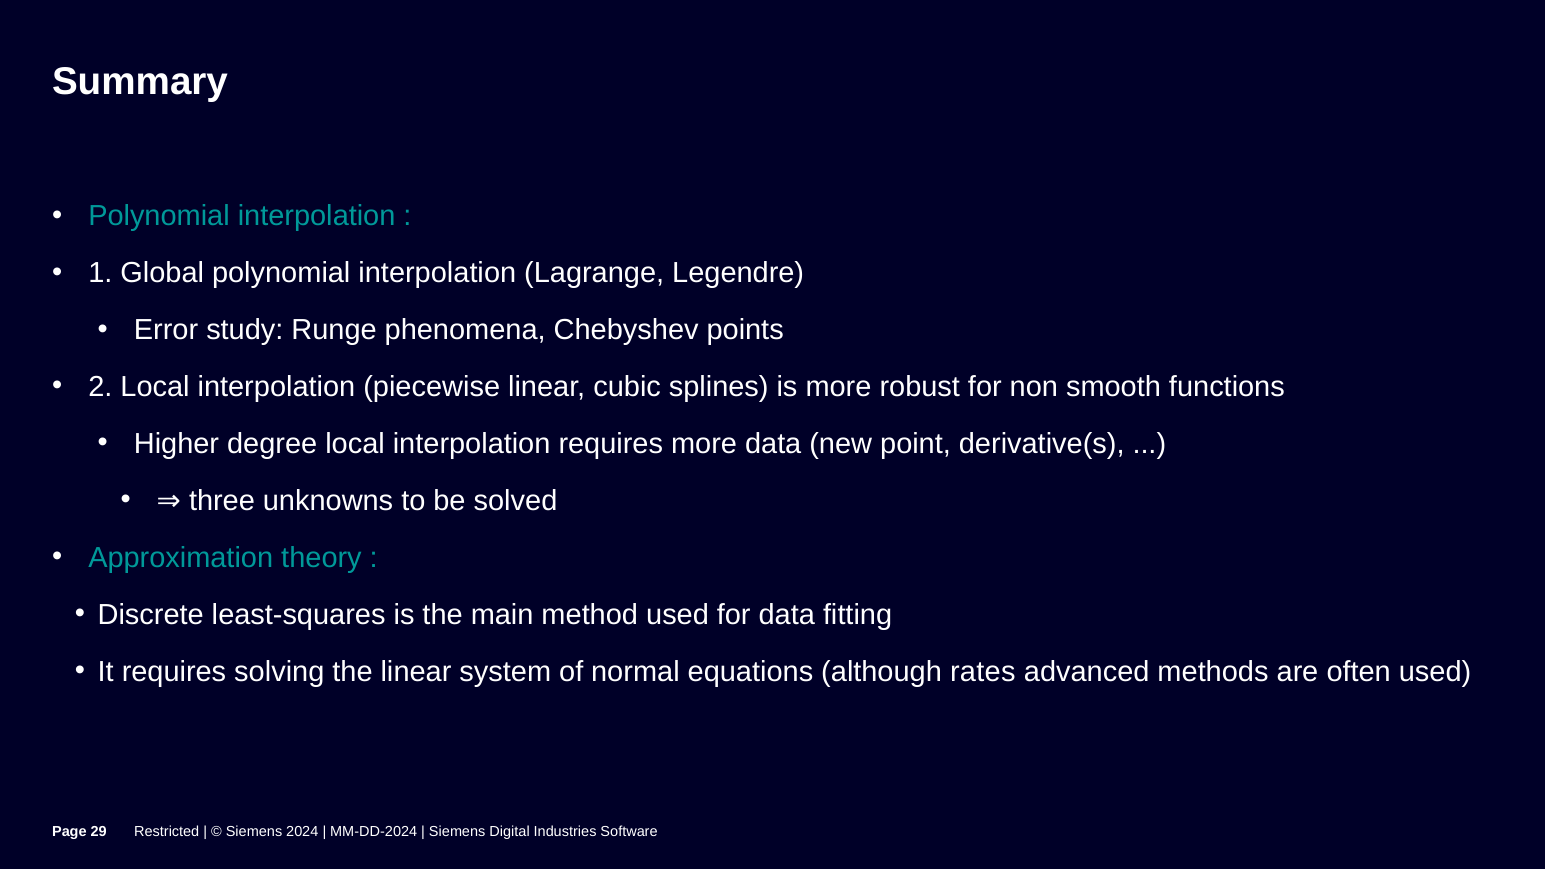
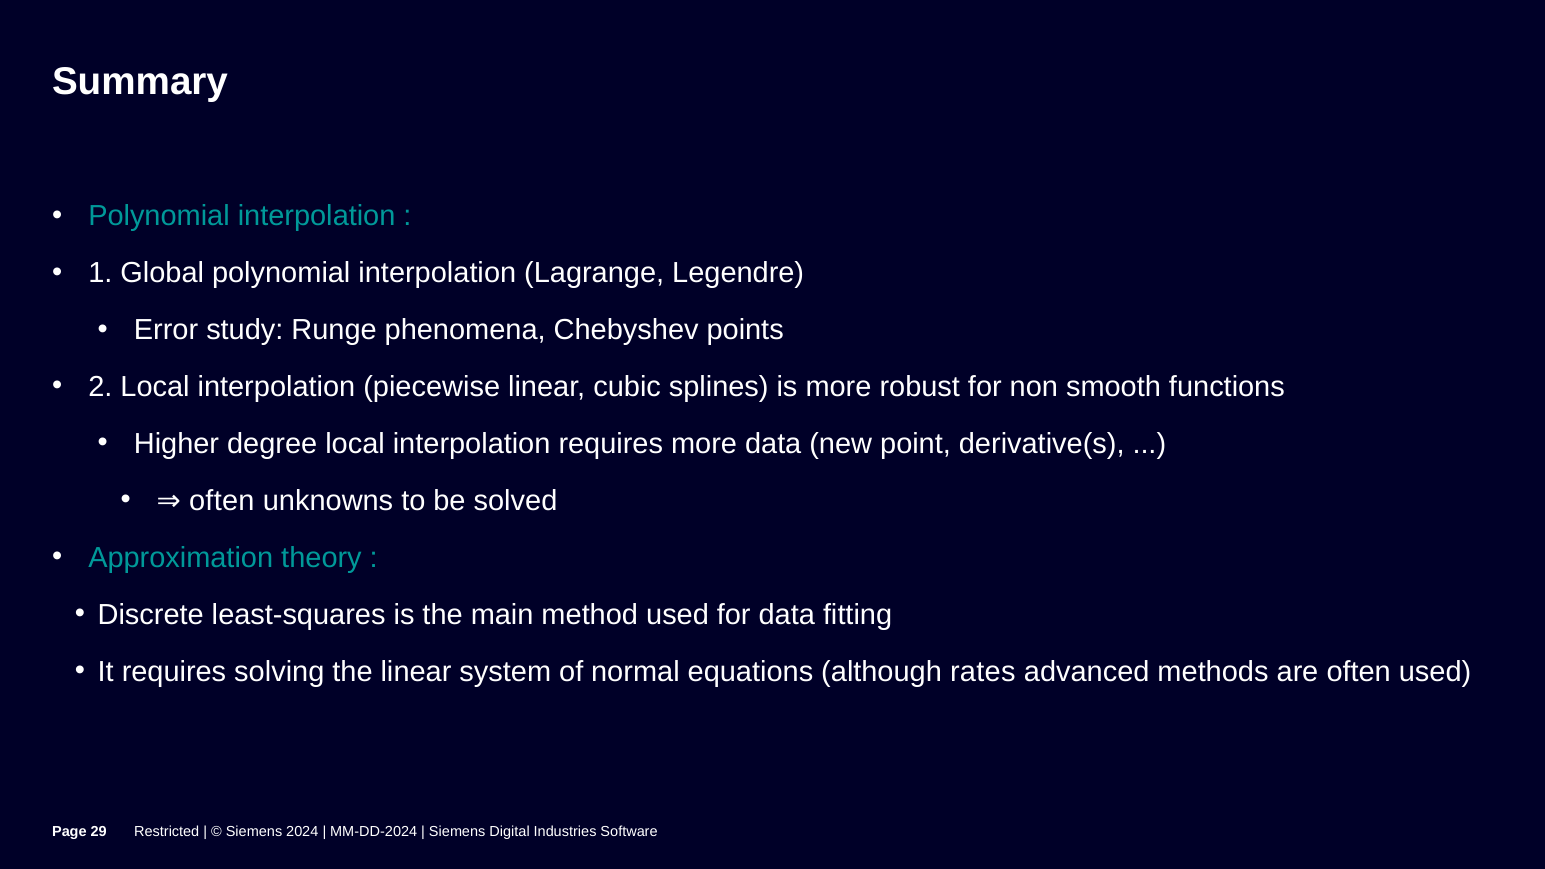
three at (222, 501): three -> often
